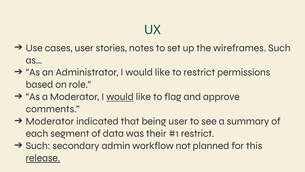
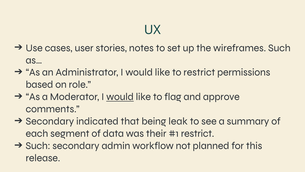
Moderator at (50, 121): Moderator -> Secondary
being user: user -> leak
release underline: present -> none
